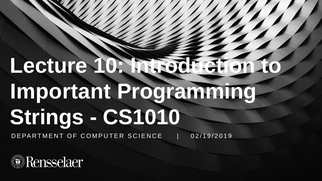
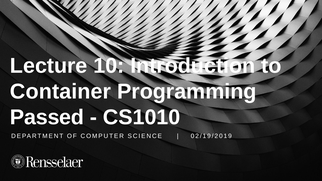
Important: Important -> Container
Strings: Strings -> Passed
